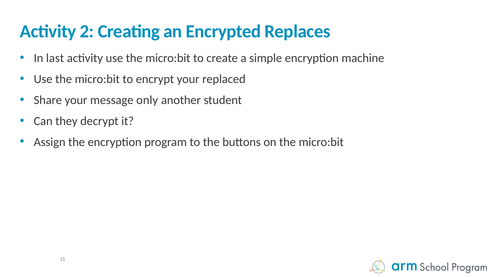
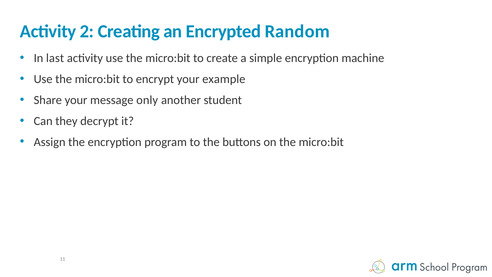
Replaces: Replaces -> Random
replaced: replaced -> example
